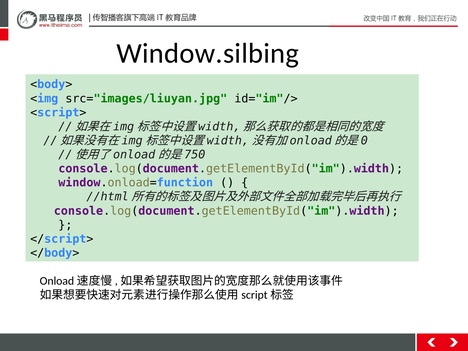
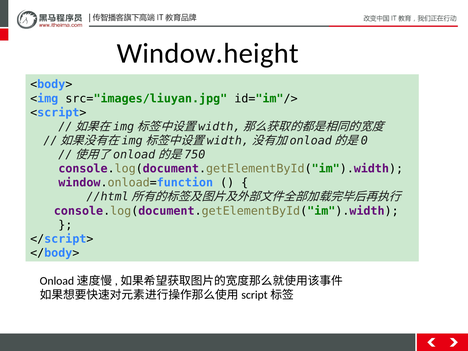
Window.silbing: Window.silbing -> Window.height
